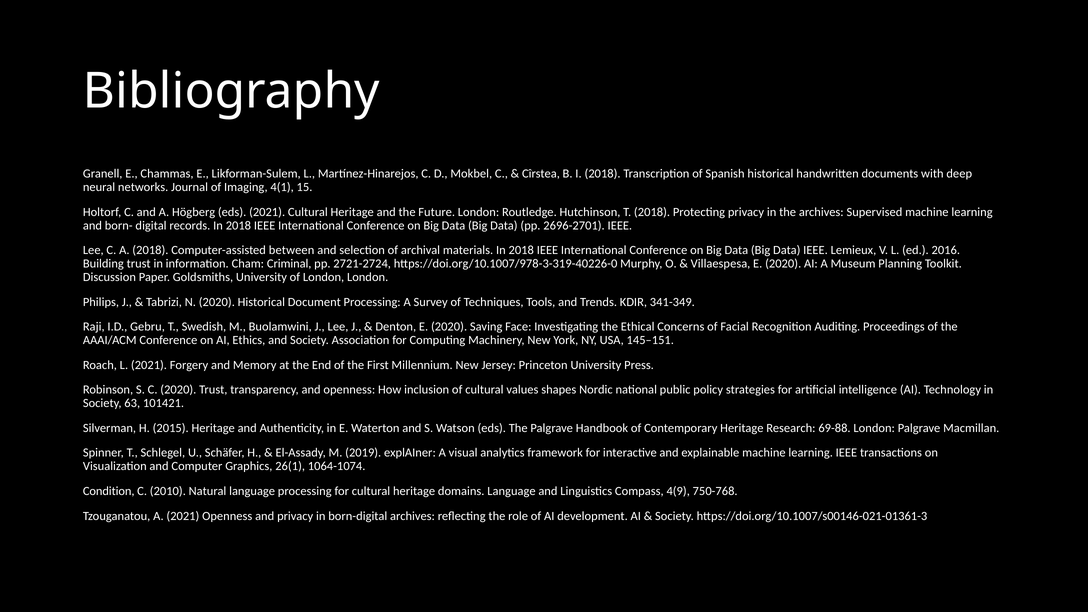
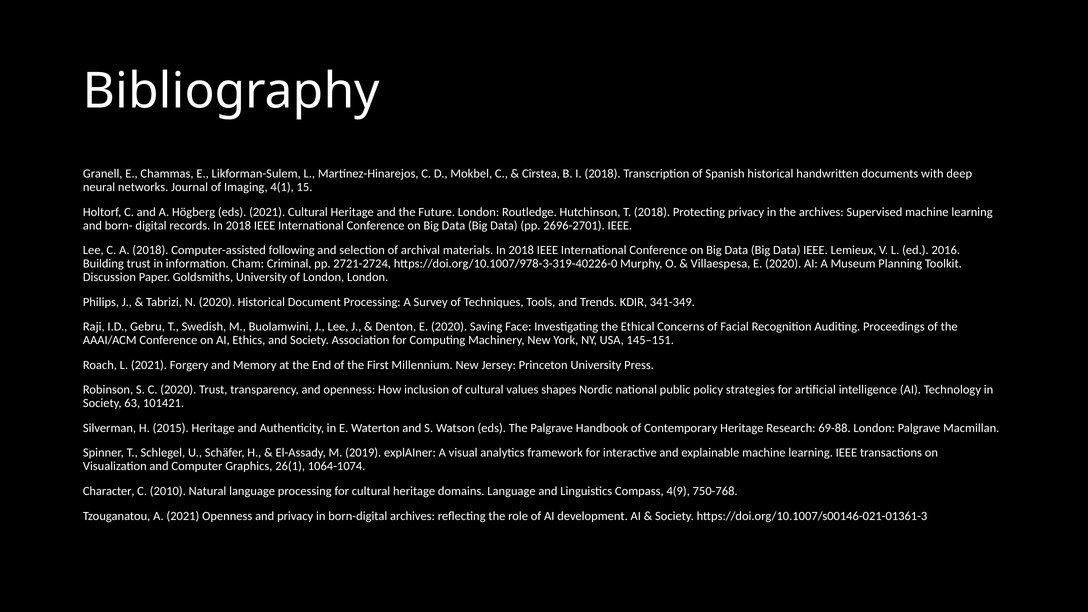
between: between -> following
Condition: Condition -> Character
